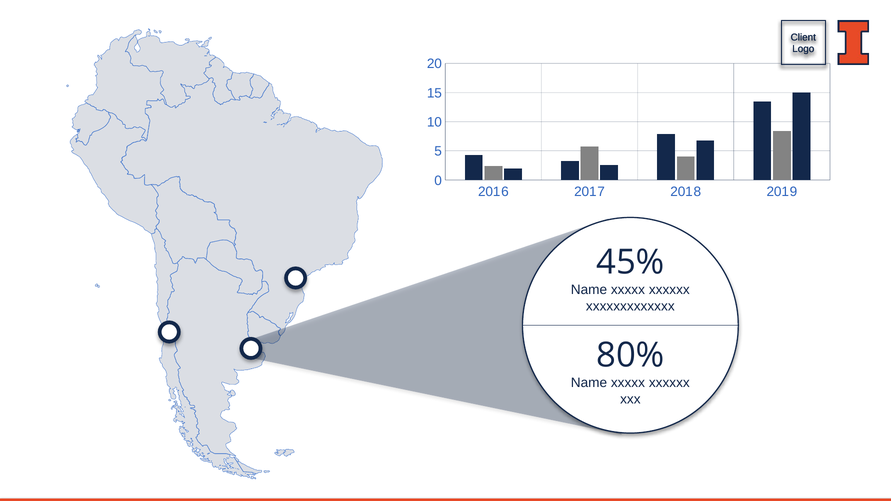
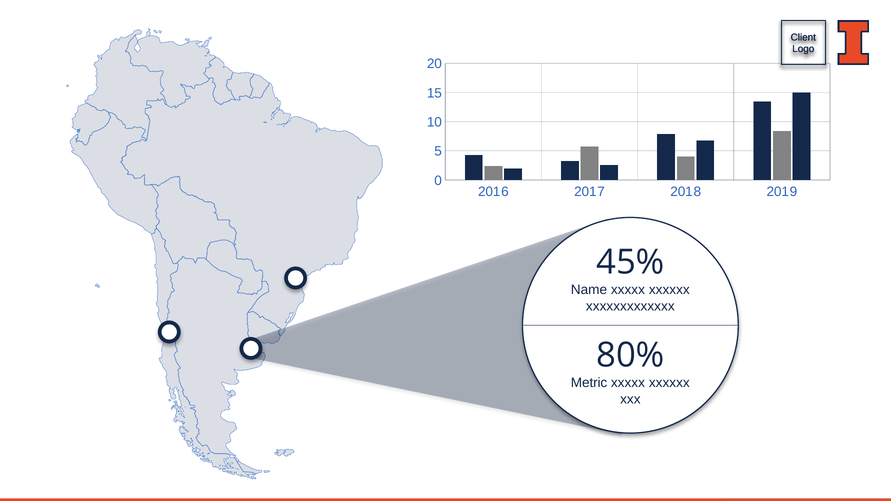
Name at (589, 383): Name -> Metric
